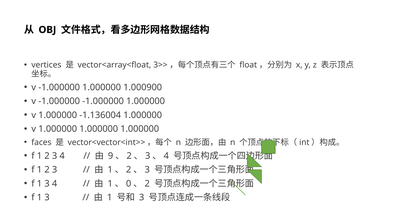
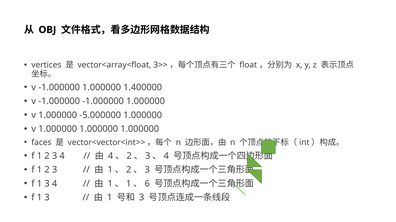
1.000900: 1.000900 -> 1.400000
-1.136004: -1.136004 -> -5.000000
9 at (111, 156): 9 -> 4
0 at (129, 184): 0 -> 1
2 at (147, 184): 2 -> 6
